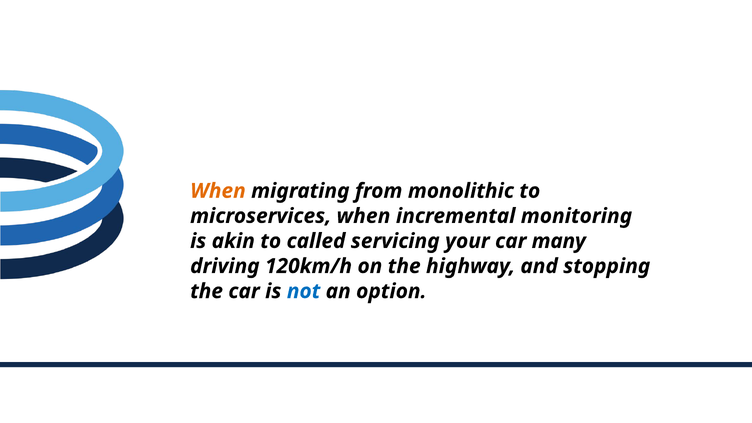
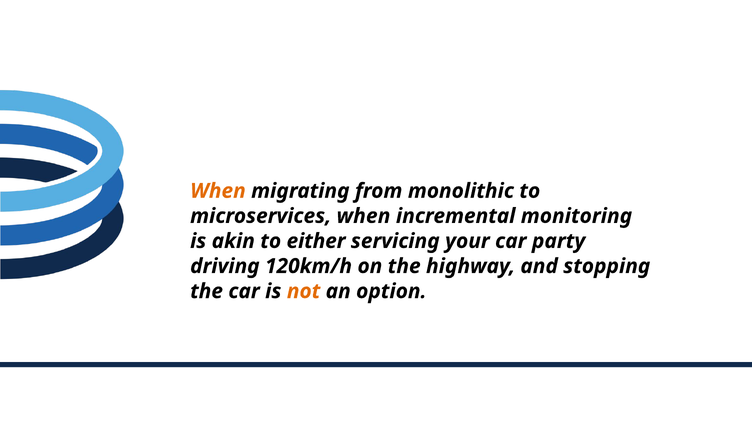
called: called -> either
many: many -> party
not colour: blue -> orange
